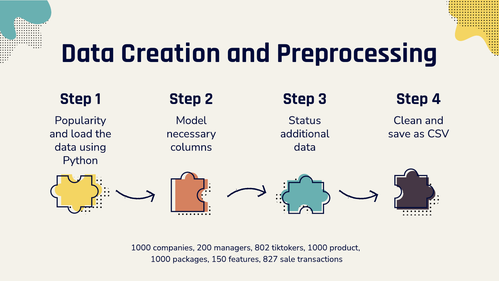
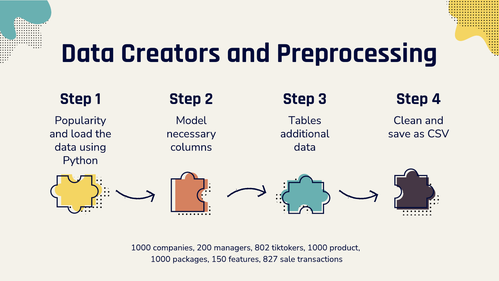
Creation: Creation -> Creators
Status: Status -> Tables
